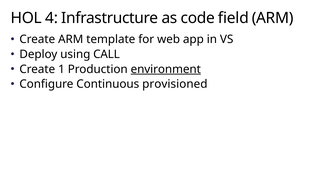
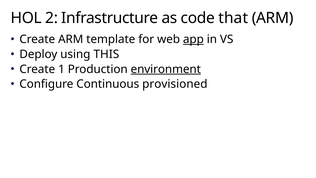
4: 4 -> 2
field: field -> that
app underline: none -> present
CALL: CALL -> THIS
